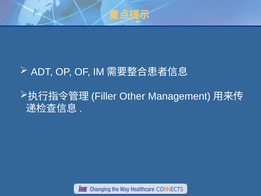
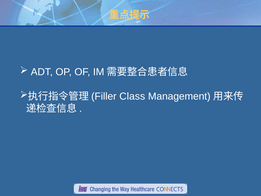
Other: Other -> Class
